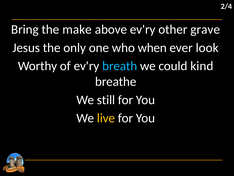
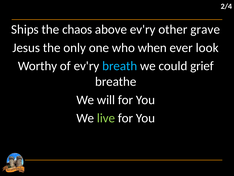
Bring: Bring -> Ships
make: make -> chaos
kind: kind -> grief
still: still -> will
live colour: yellow -> light green
